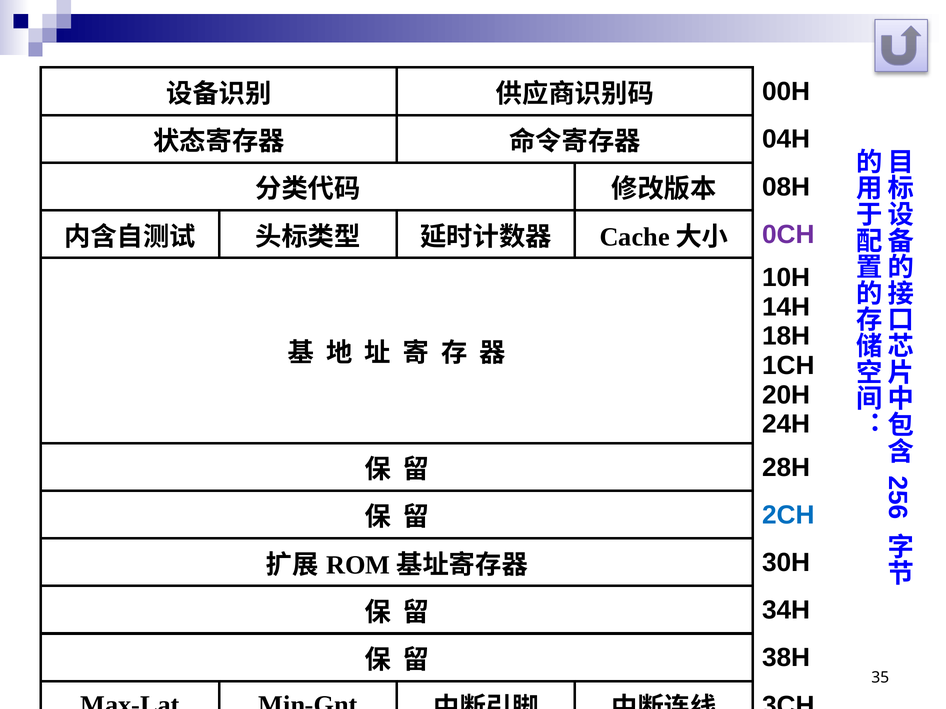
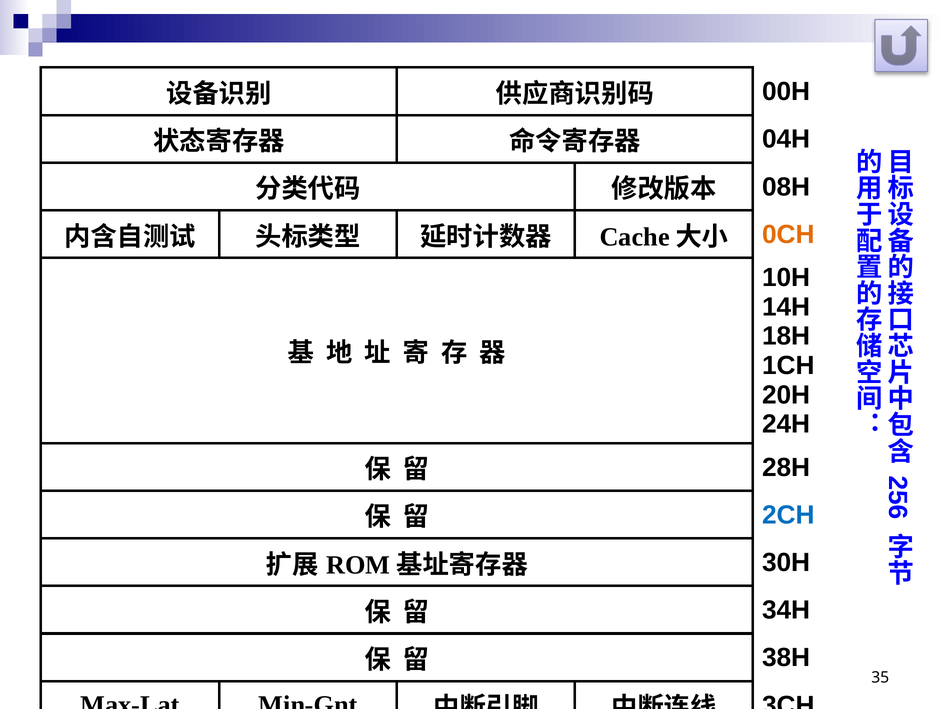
0CH colour: purple -> orange
